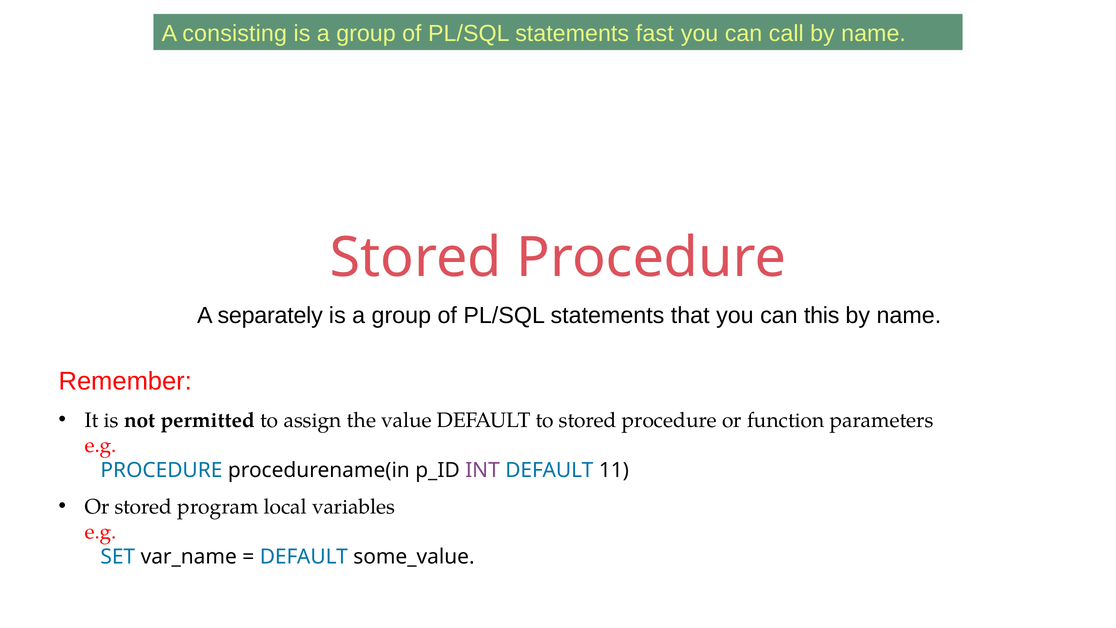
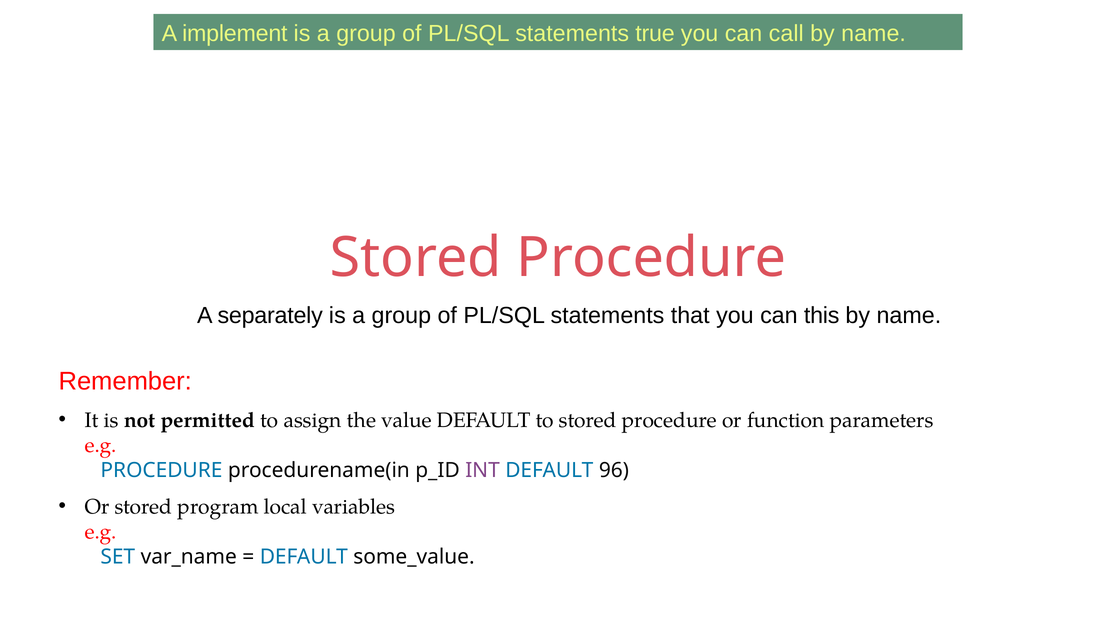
consisting: consisting -> implement
fast: fast -> true
11: 11 -> 96
